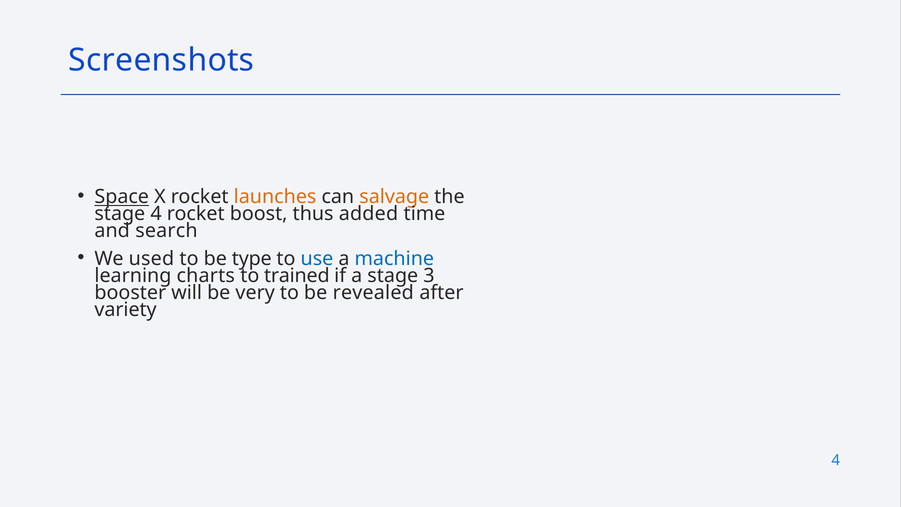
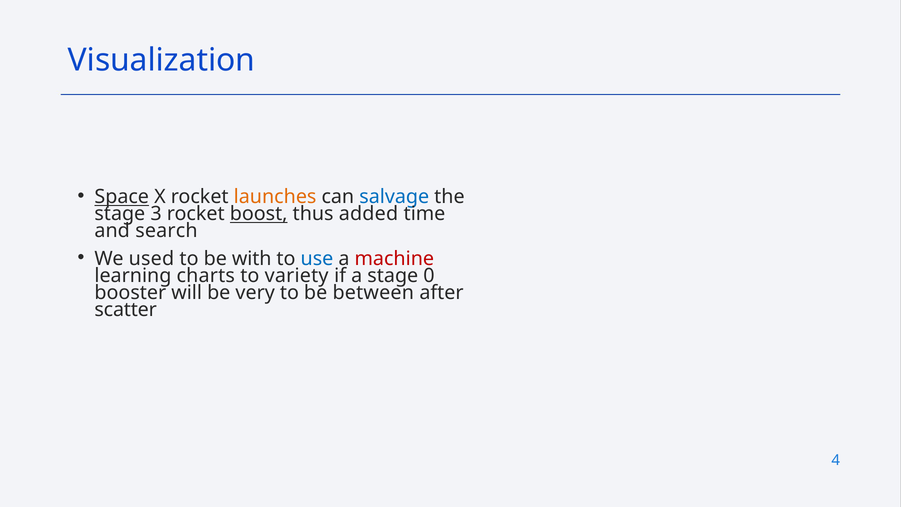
Screenshots: Screenshots -> Visualization
salvage colour: orange -> blue
stage 4: 4 -> 3
boost underline: none -> present
type: type -> with
machine colour: blue -> red
trained: trained -> variety
3: 3 -> 0
revealed: revealed -> between
variety: variety -> scatter
